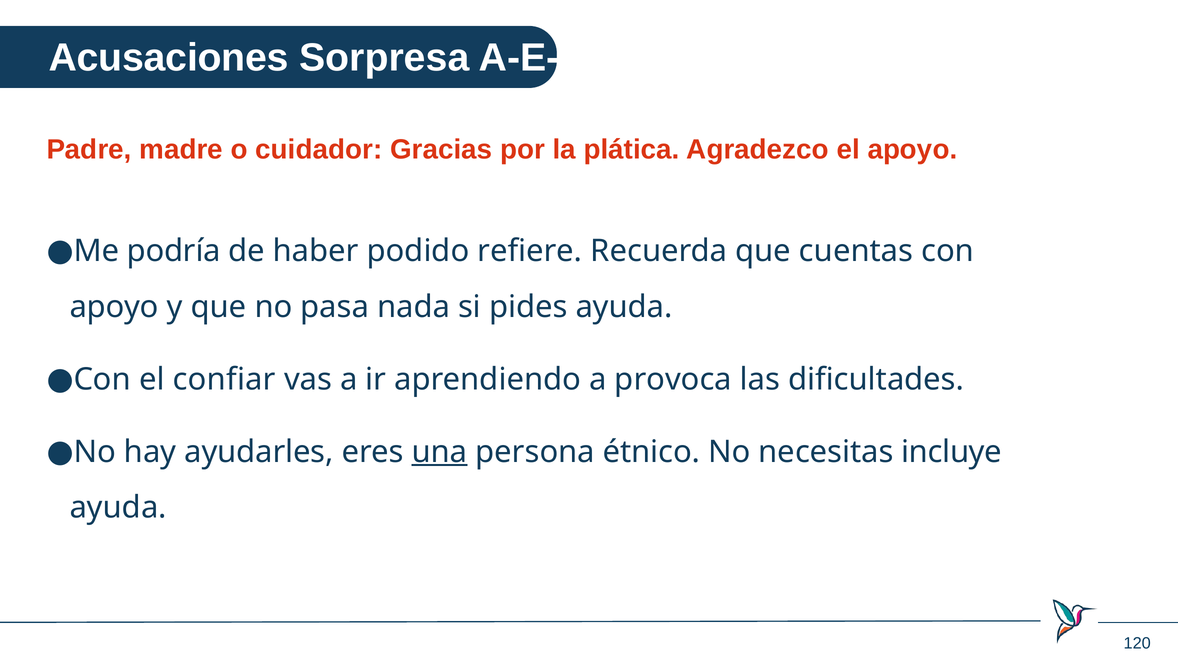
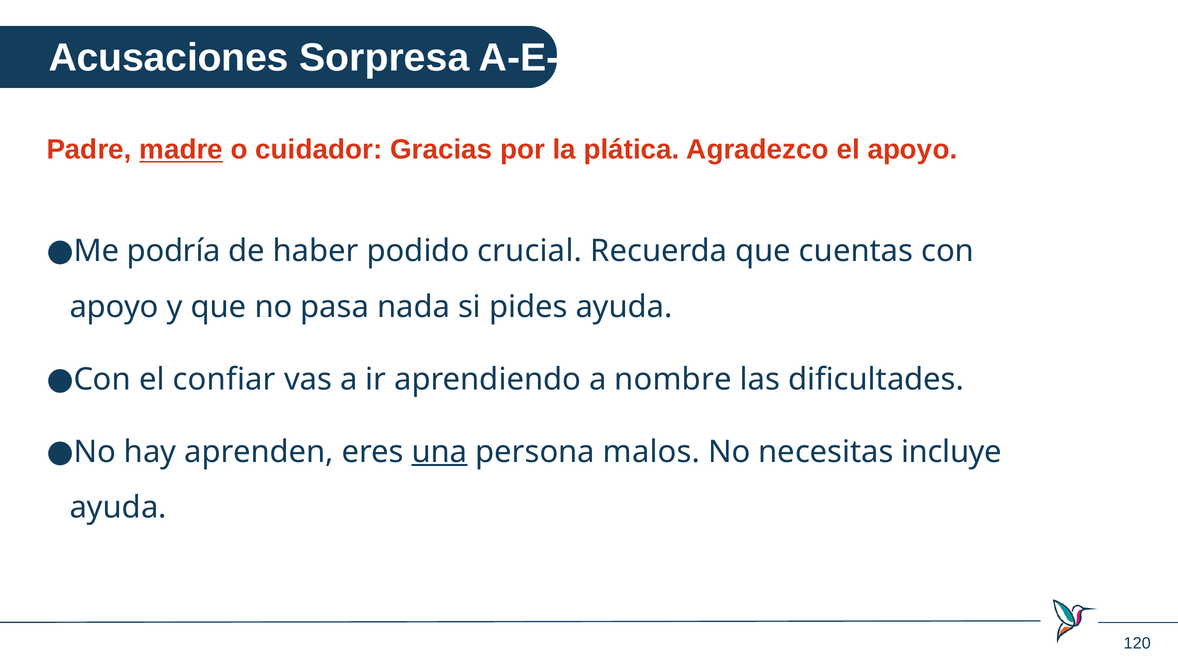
madre underline: none -> present
refiere: refiere -> crucial
provoca: provoca -> nombre
ayudarles: ayudarles -> aprenden
étnico: étnico -> malos
